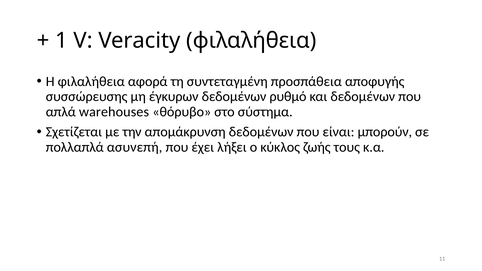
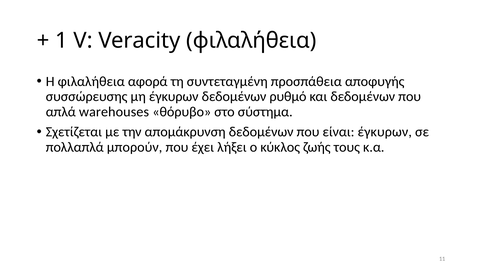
είναι μπορούν: μπορούν -> έγκυρων
ασυνεπή: ασυνεπή -> μπορούν
